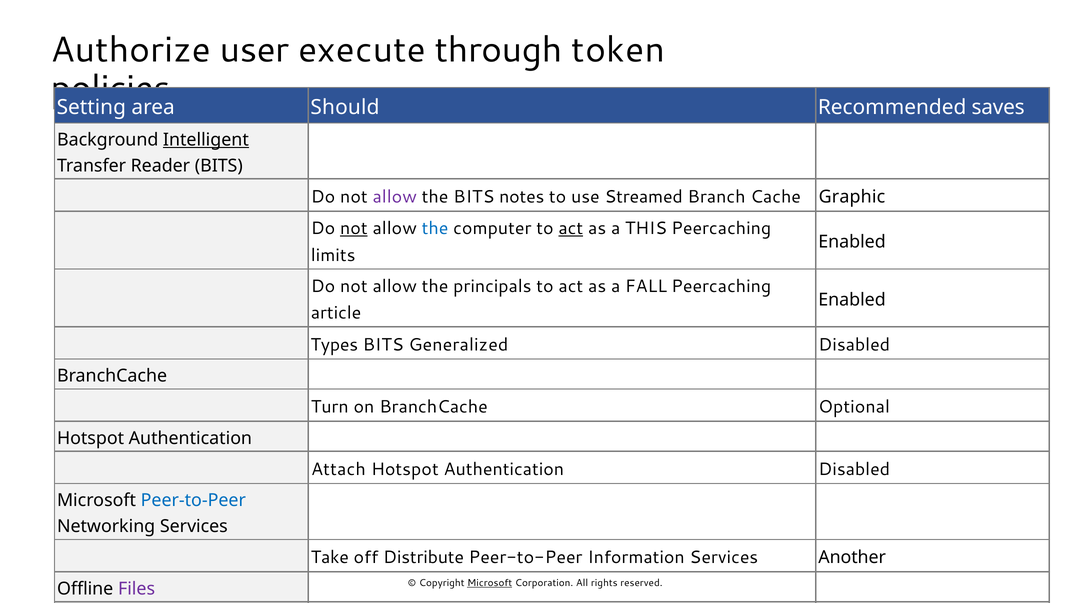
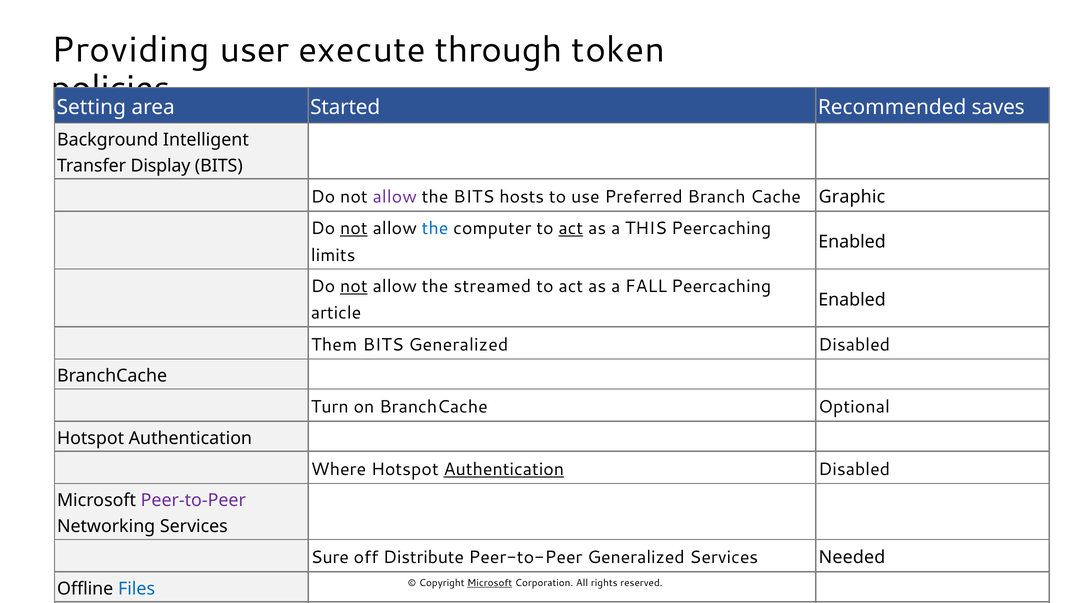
Authorize: Authorize -> Providing
Should: Should -> Started
Intelligent underline: present -> none
Reader: Reader -> Display
notes: notes -> hosts
Streamed: Streamed -> Preferred
not at (354, 286) underline: none -> present
principals: principals -> streamed
Types: Types -> Them
Attach: Attach -> Where
Authentication at (504, 469) underline: none -> present
Peer-to-Peer at (193, 500) colour: blue -> purple
Take: Take -> Sure
Peer-to-Peer Information: Information -> Generalized
Another: Another -> Needed
Files at (137, 588) colour: purple -> blue
